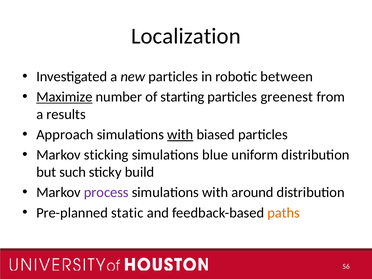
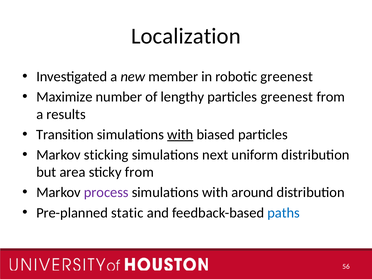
new particles: particles -> member
robotic between: between -> greenest
Maximize underline: present -> none
starting: starting -> lengthy
Approach: Approach -> Transition
blue: blue -> next
such: such -> area
sticky build: build -> from
paths colour: orange -> blue
